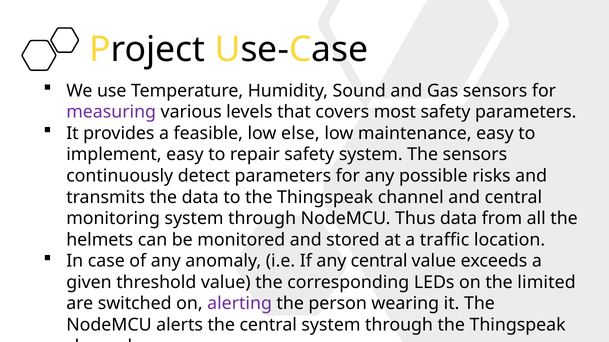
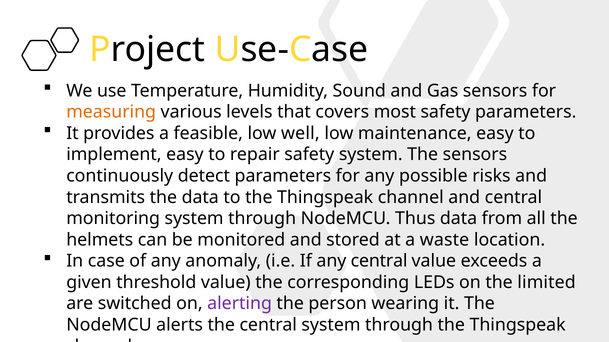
measuring colour: purple -> orange
else: else -> well
traffic: traffic -> waste
